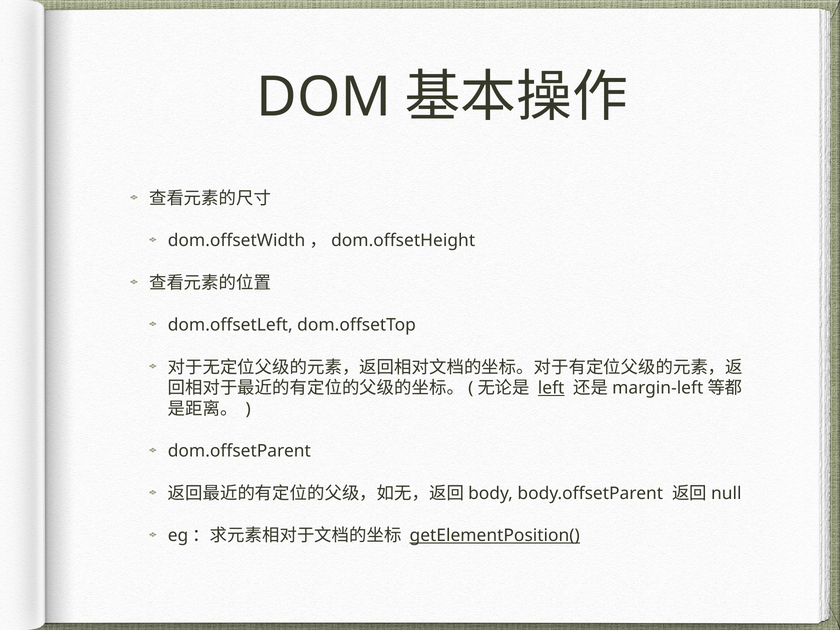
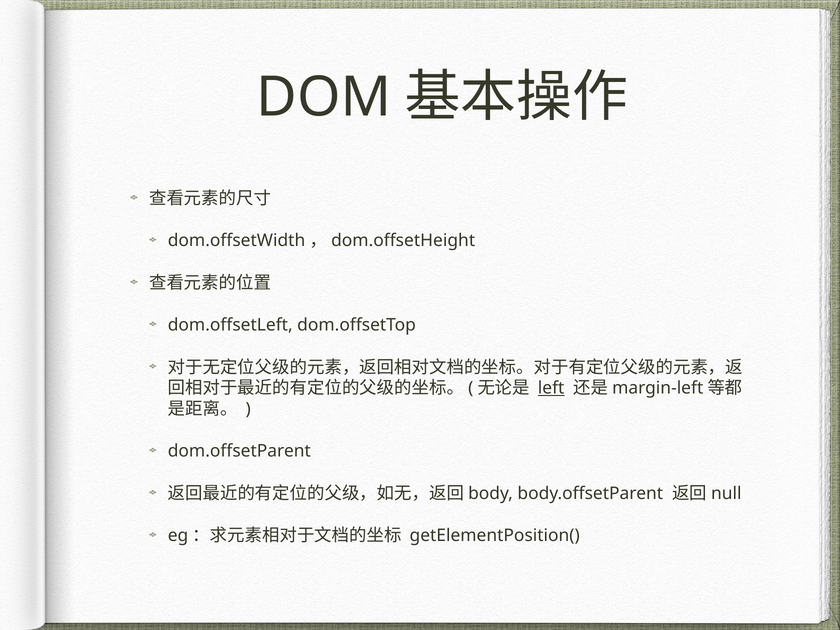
getElementPosition( underline: present -> none
